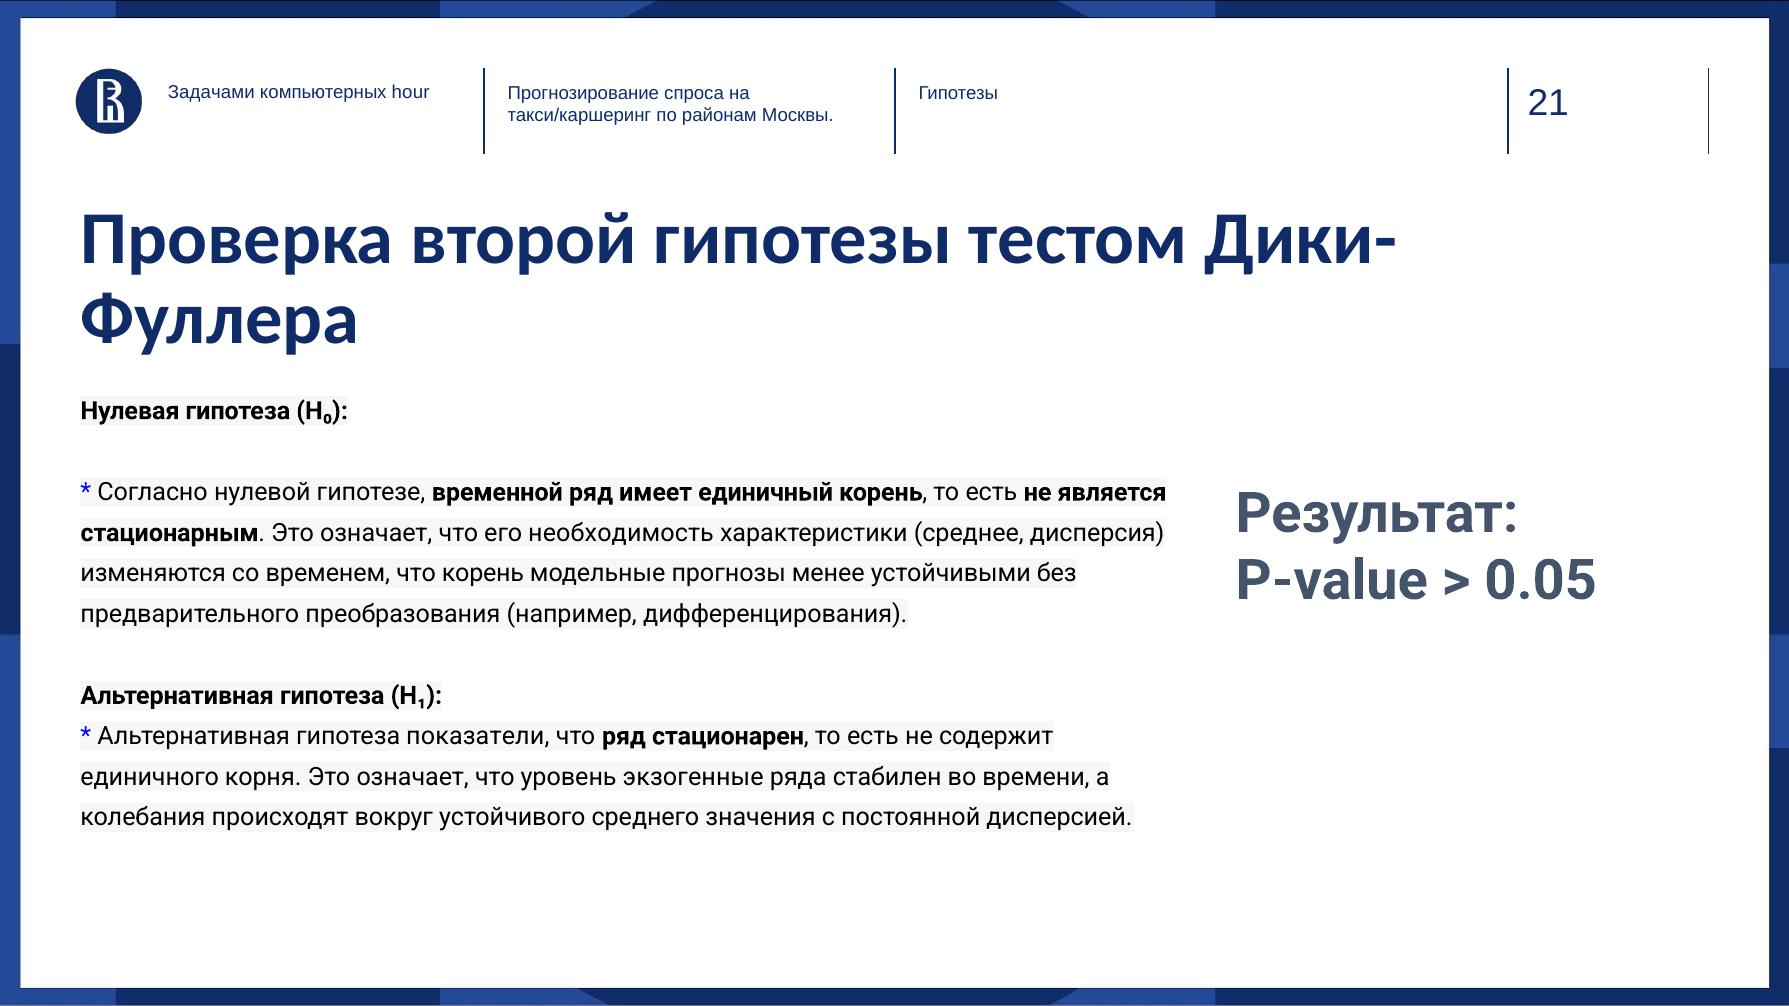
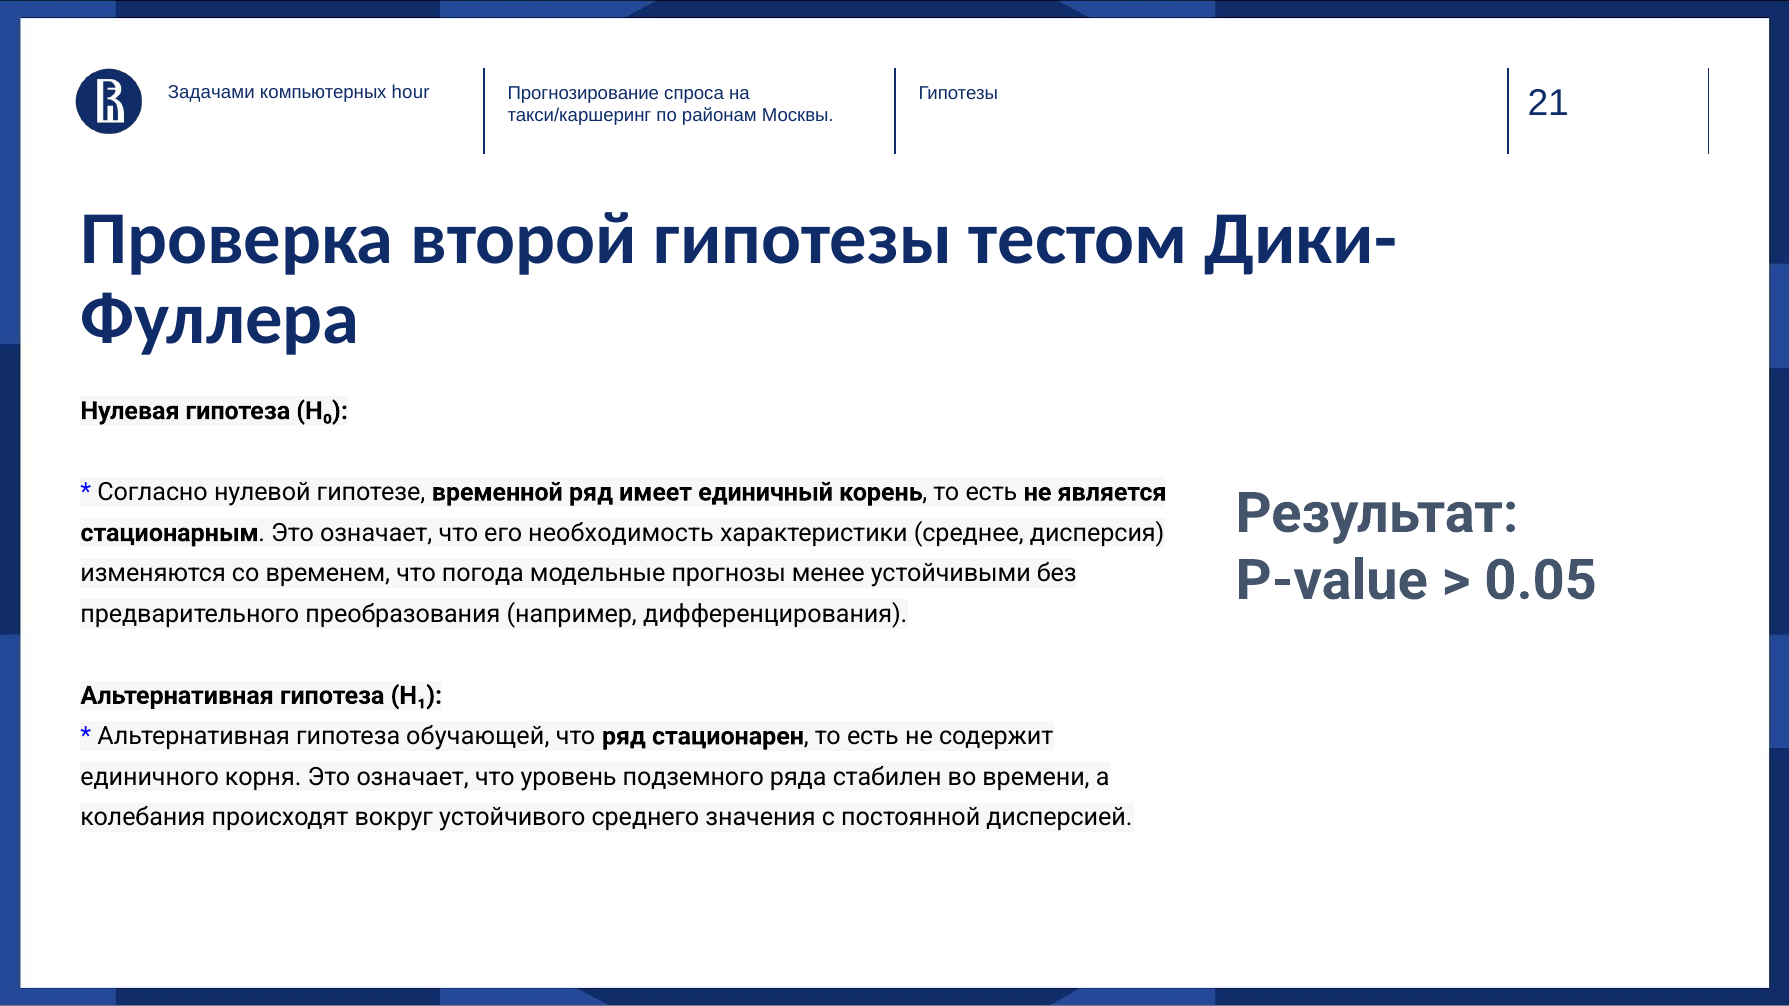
что корень: корень -> погода
показатели: показатели -> обучающей
экзогенные: экзогенные -> подземного
